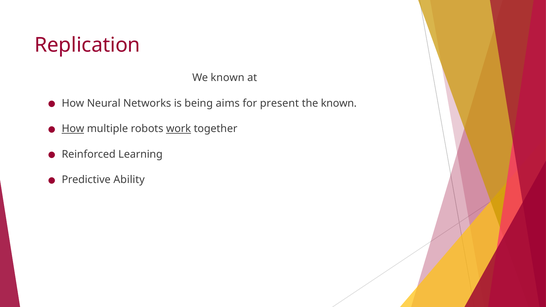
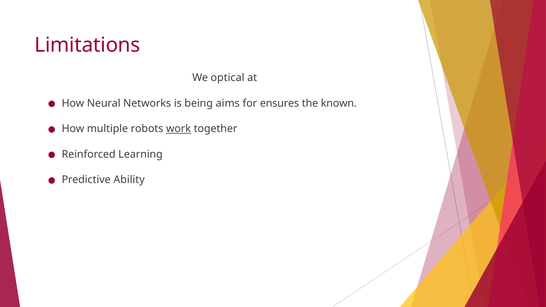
Replication: Replication -> Limitations
We known: known -> optical
present: present -> ensures
How at (73, 129) underline: present -> none
